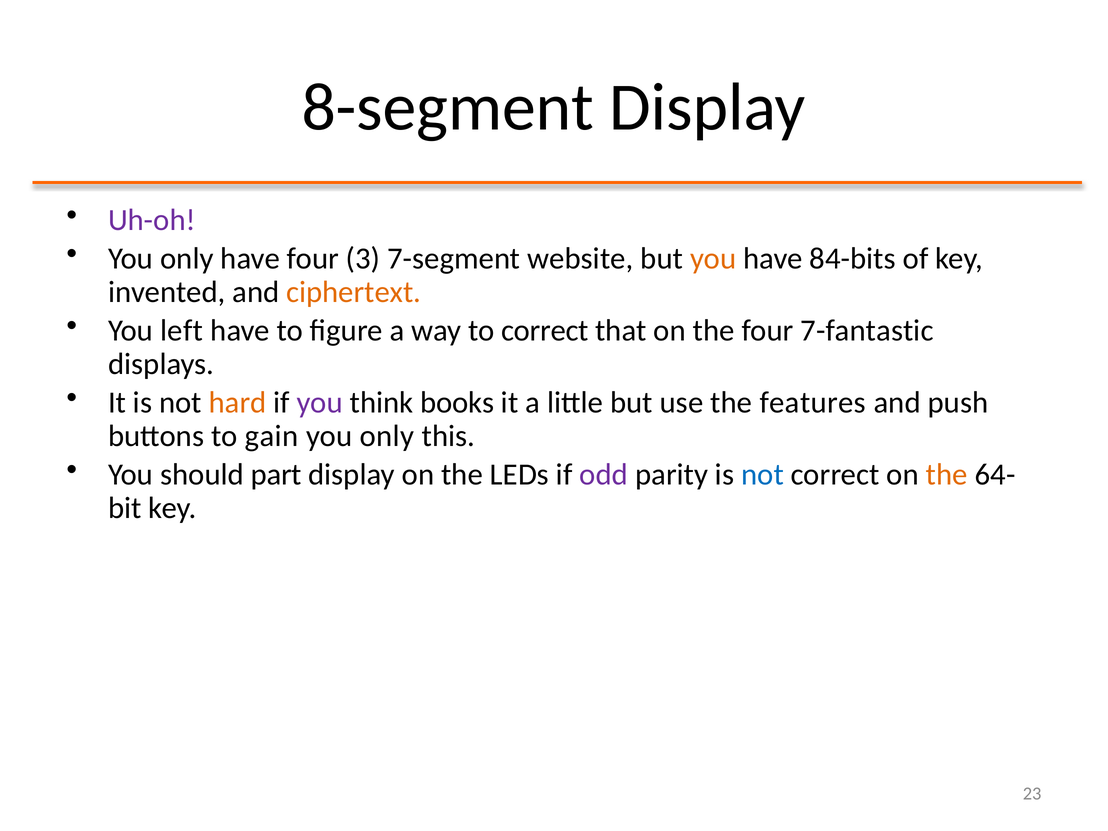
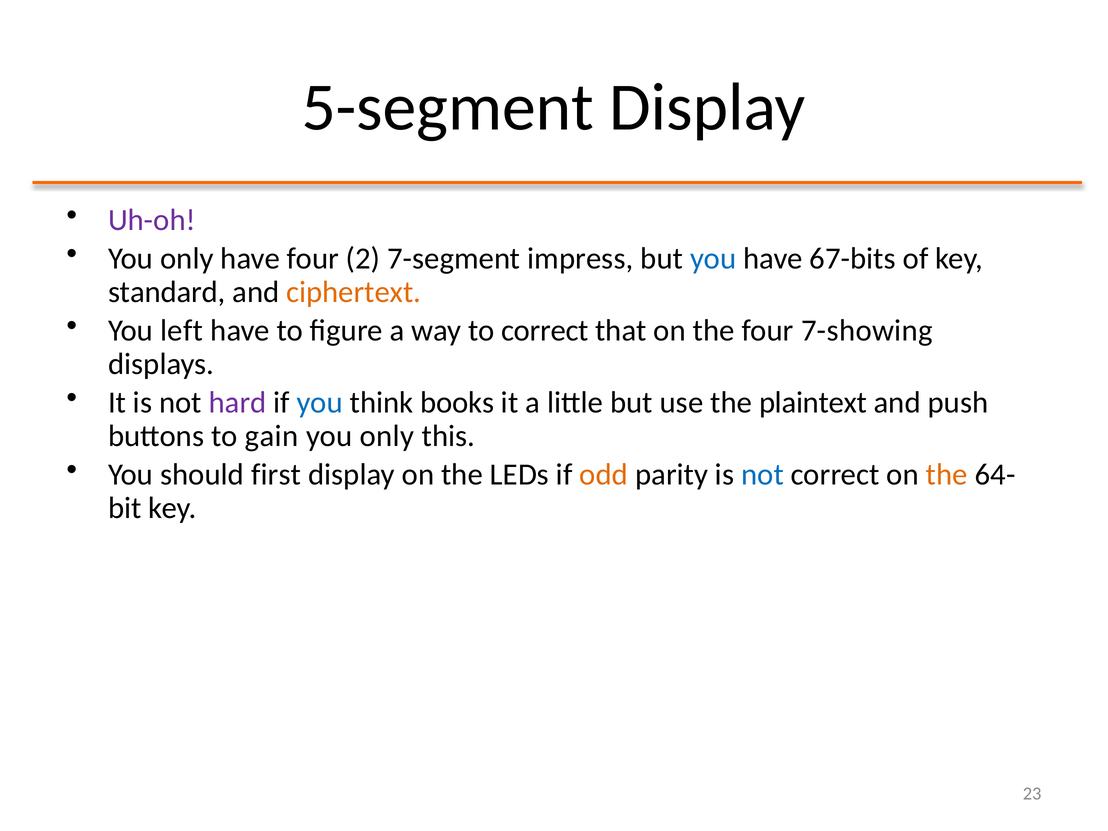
8-segment: 8-segment -> 5-segment
3: 3 -> 2
website: website -> impress
you at (713, 259) colour: orange -> blue
84-bits: 84-bits -> 67-bits
invented: invented -> standard
7-fantastic: 7-fantastic -> 7-showing
hard colour: orange -> purple
you at (320, 403) colour: purple -> blue
features: features -> plaintext
part: part -> first
odd colour: purple -> orange
